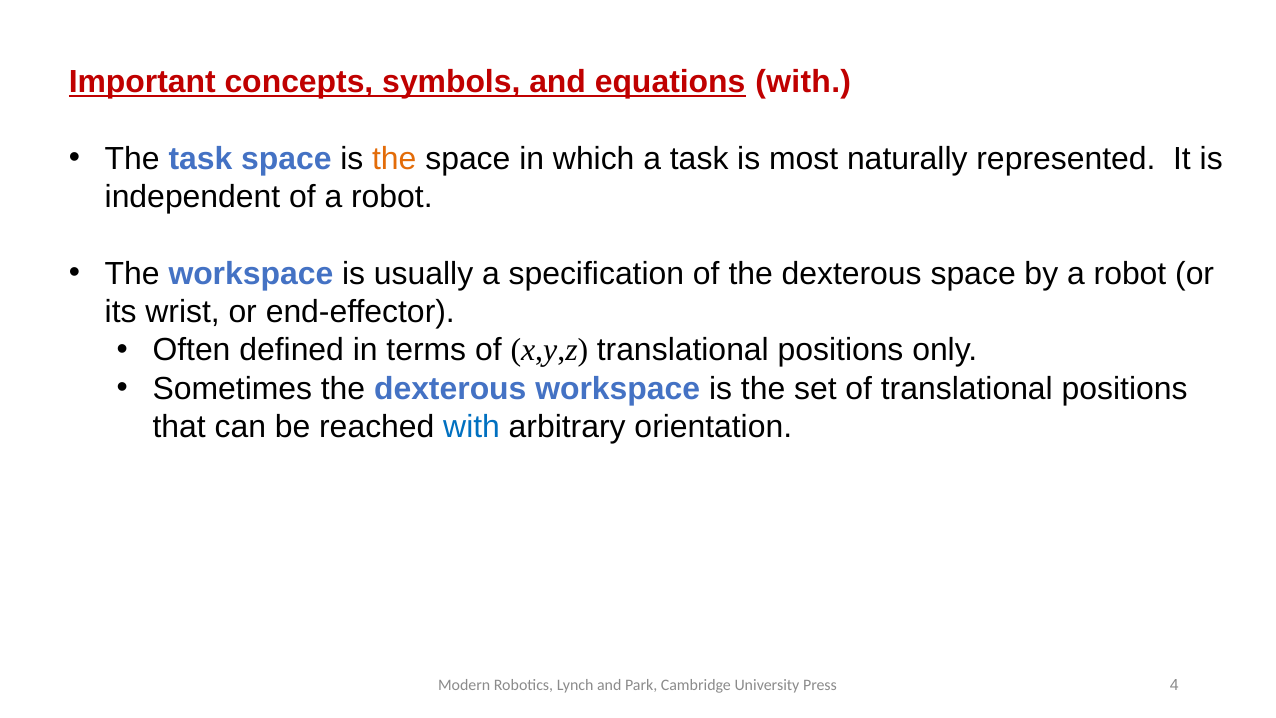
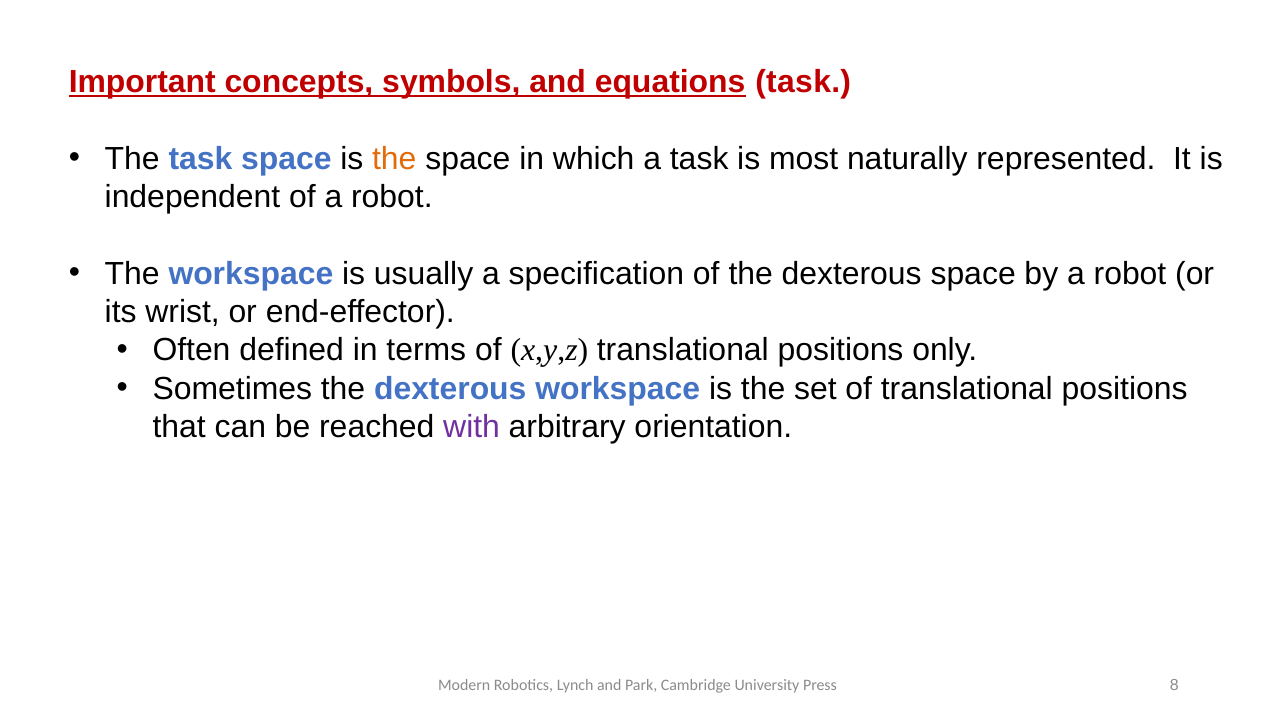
equations with: with -> task
with at (472, 427) colour: blue -> purple
4: 4 -> 8
